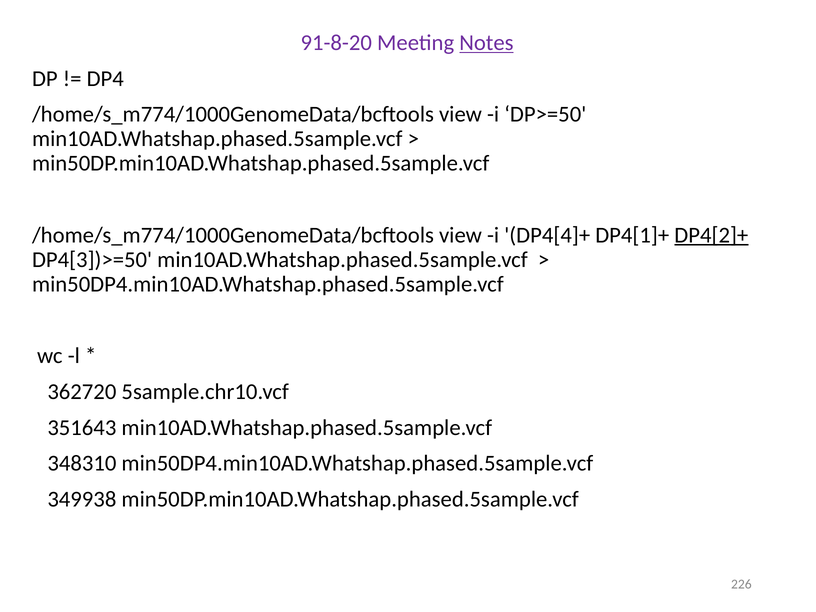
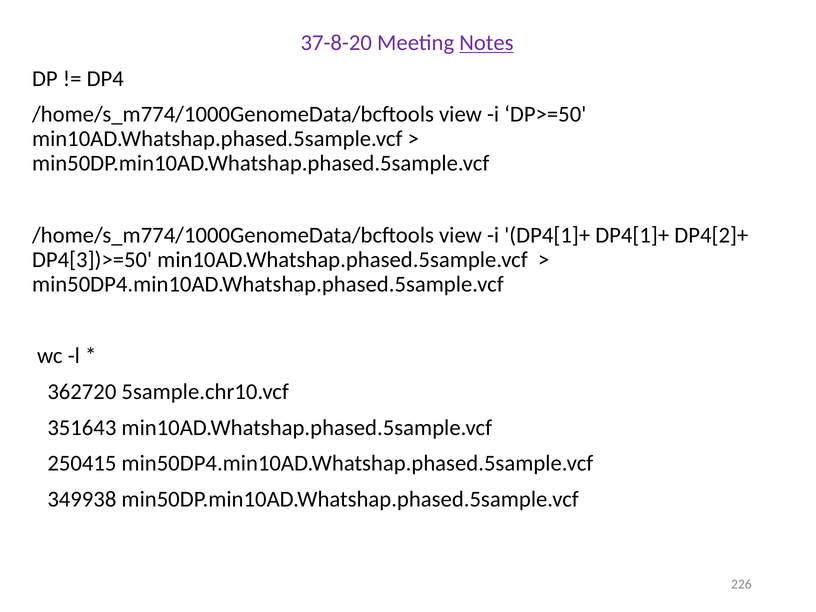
91-8-20: 91-8-20 -> 37-8-20
i DP4[4]+: DP4[4]+ -> DP4[1]+
DP4[2]+ underline: present -> none
348310: 348310 -> 250415
